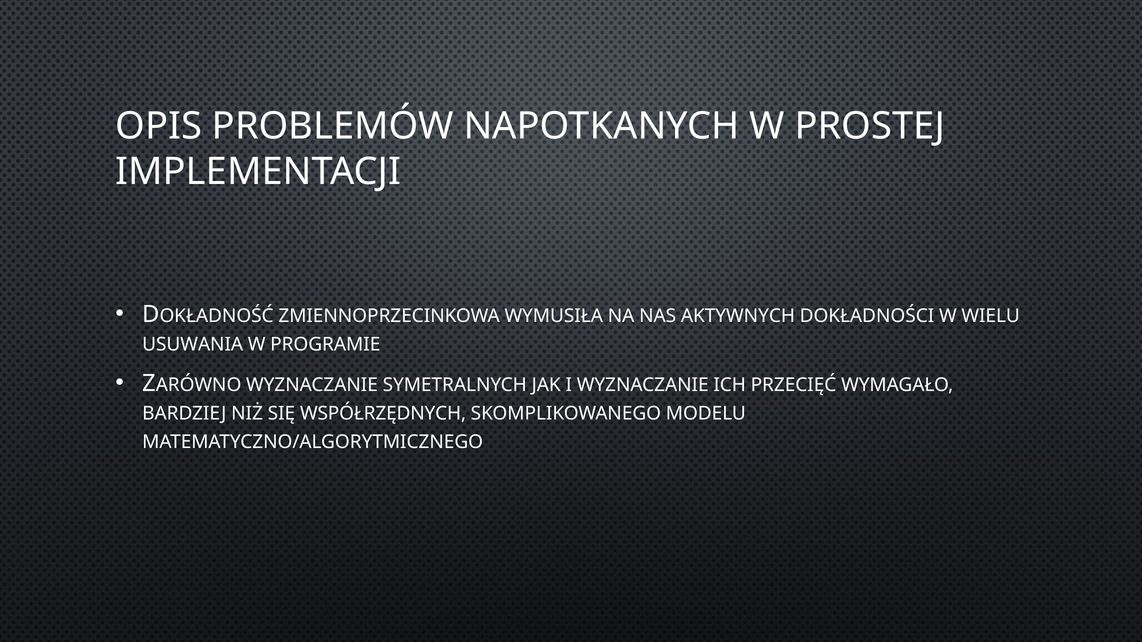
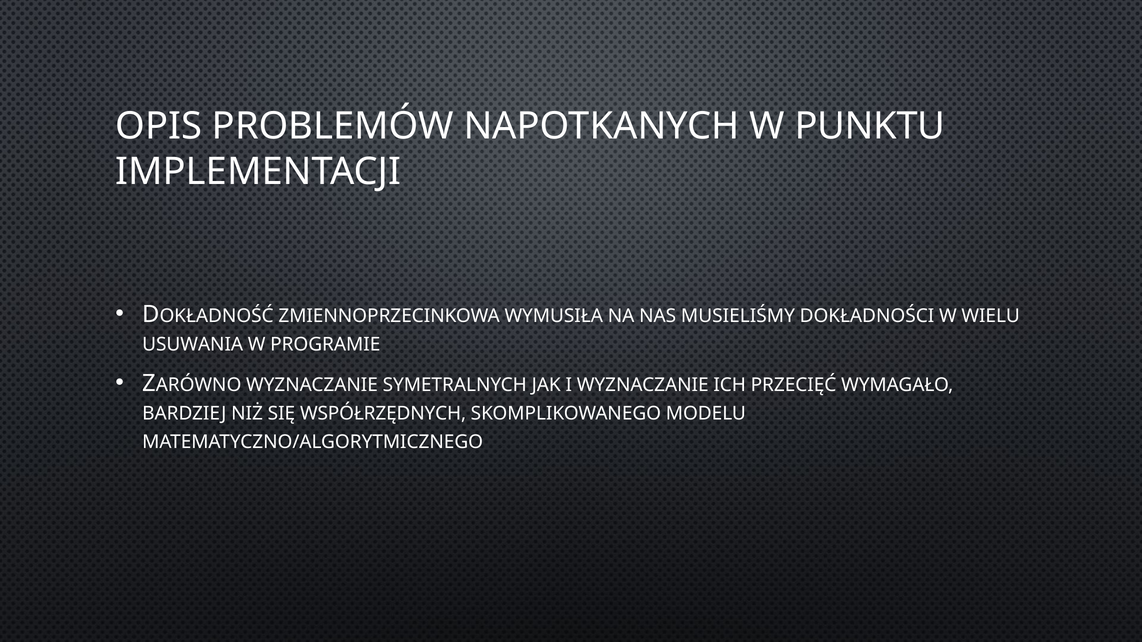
PROSTEJ: PROSTEJ -> PUNKTU
AKTYWNYCH: AKTYWNYCH -> MUSIELIŚMY
